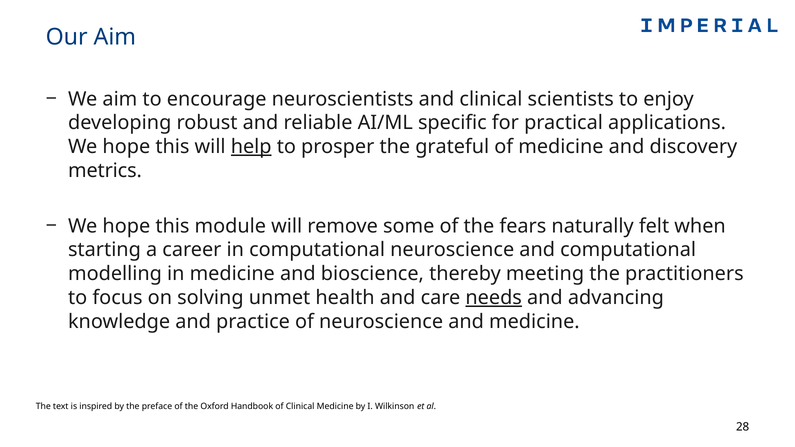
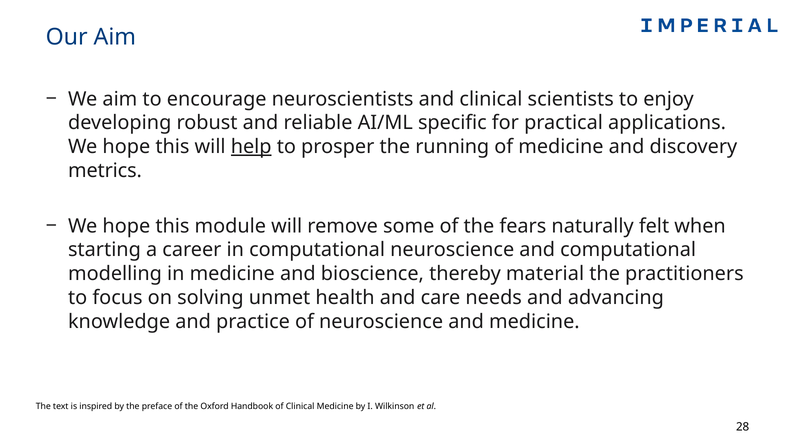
grateful: grateful -> running
meeting: meeting -> material
needs underline: present -> none
